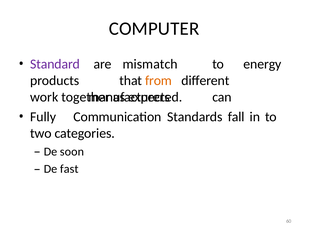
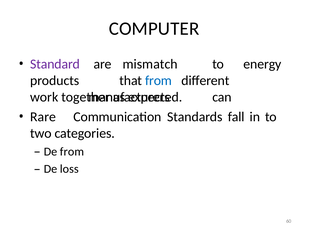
from at (158, 81) colour: orange -> blue
Fully: Fully -> Rare
De soon: soon -> from
fast: fast -> loss
